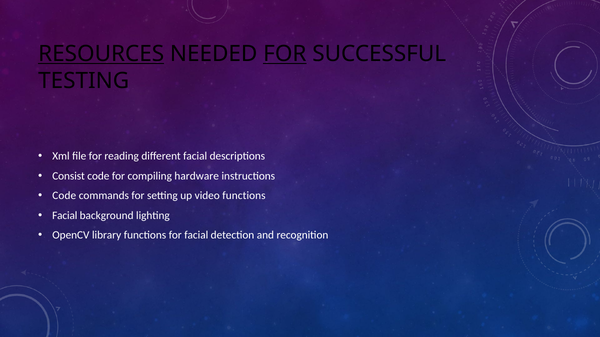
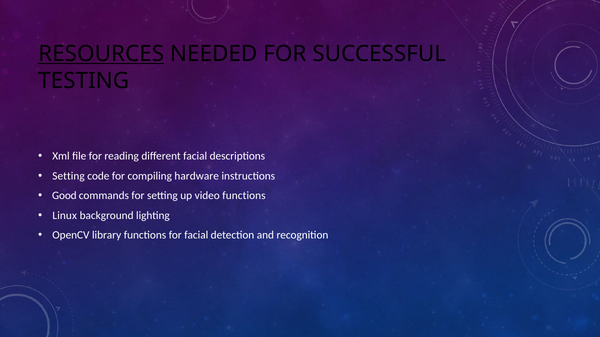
FOR at (285, 54) underline: present -> none
Consist at (69, 176): Consist -> Setting
Code at (64, 196): Code -> Good
Facial at (65, 216): Facial -> Linux
